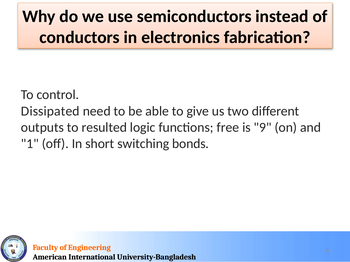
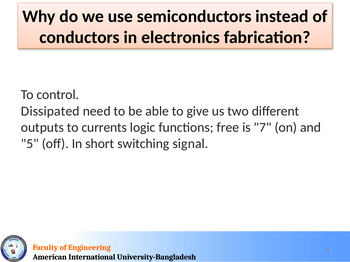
resulted: resulted -> currents
9: 9 -> 7
1: 1 -> 5
bonds: bonds -> signal
